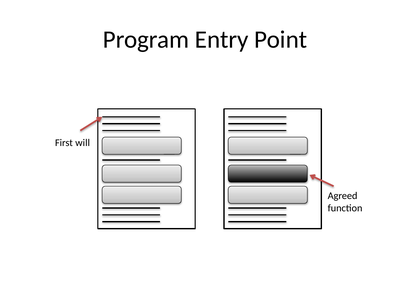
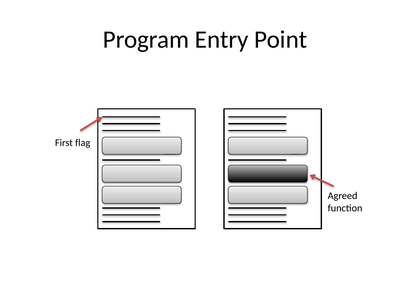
will: will -> flag
